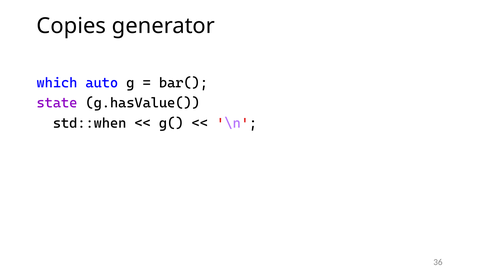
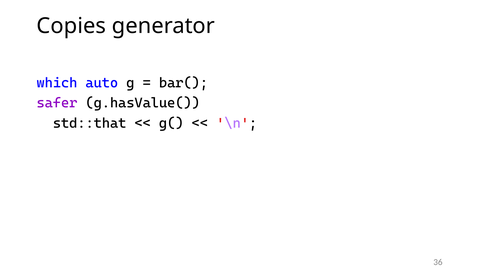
state: state -> safer
std::when: std::when -> std::that
